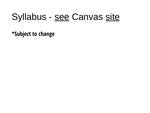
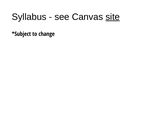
see underline: present -> none
